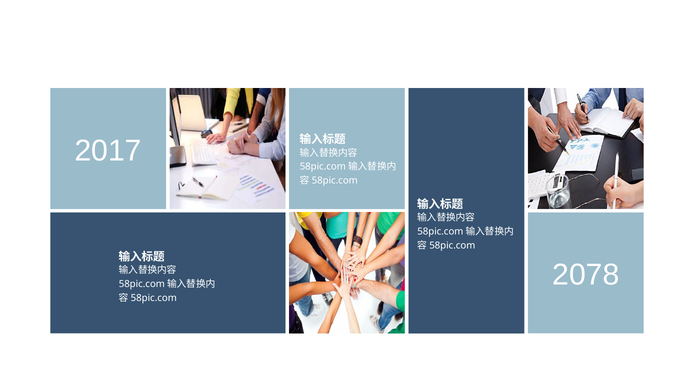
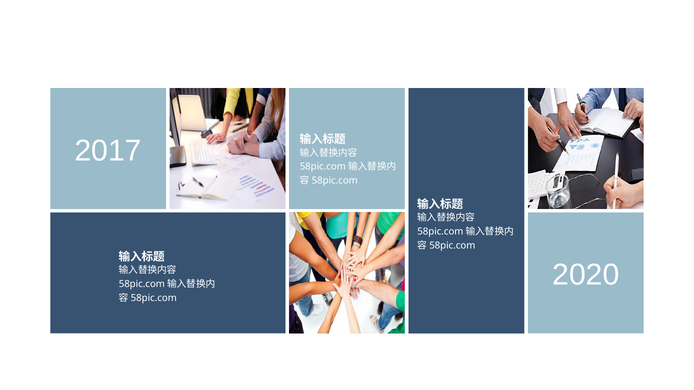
2078: 2078 -> 2020
